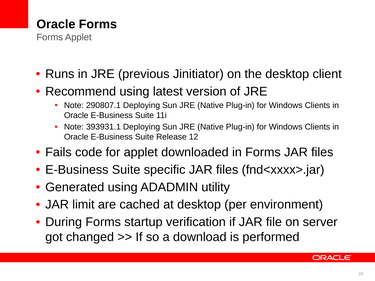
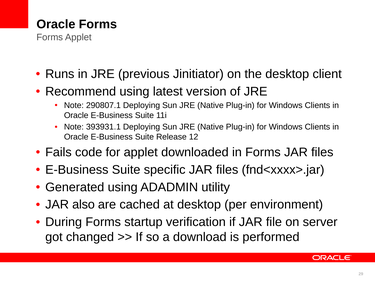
limit: limit -> also
